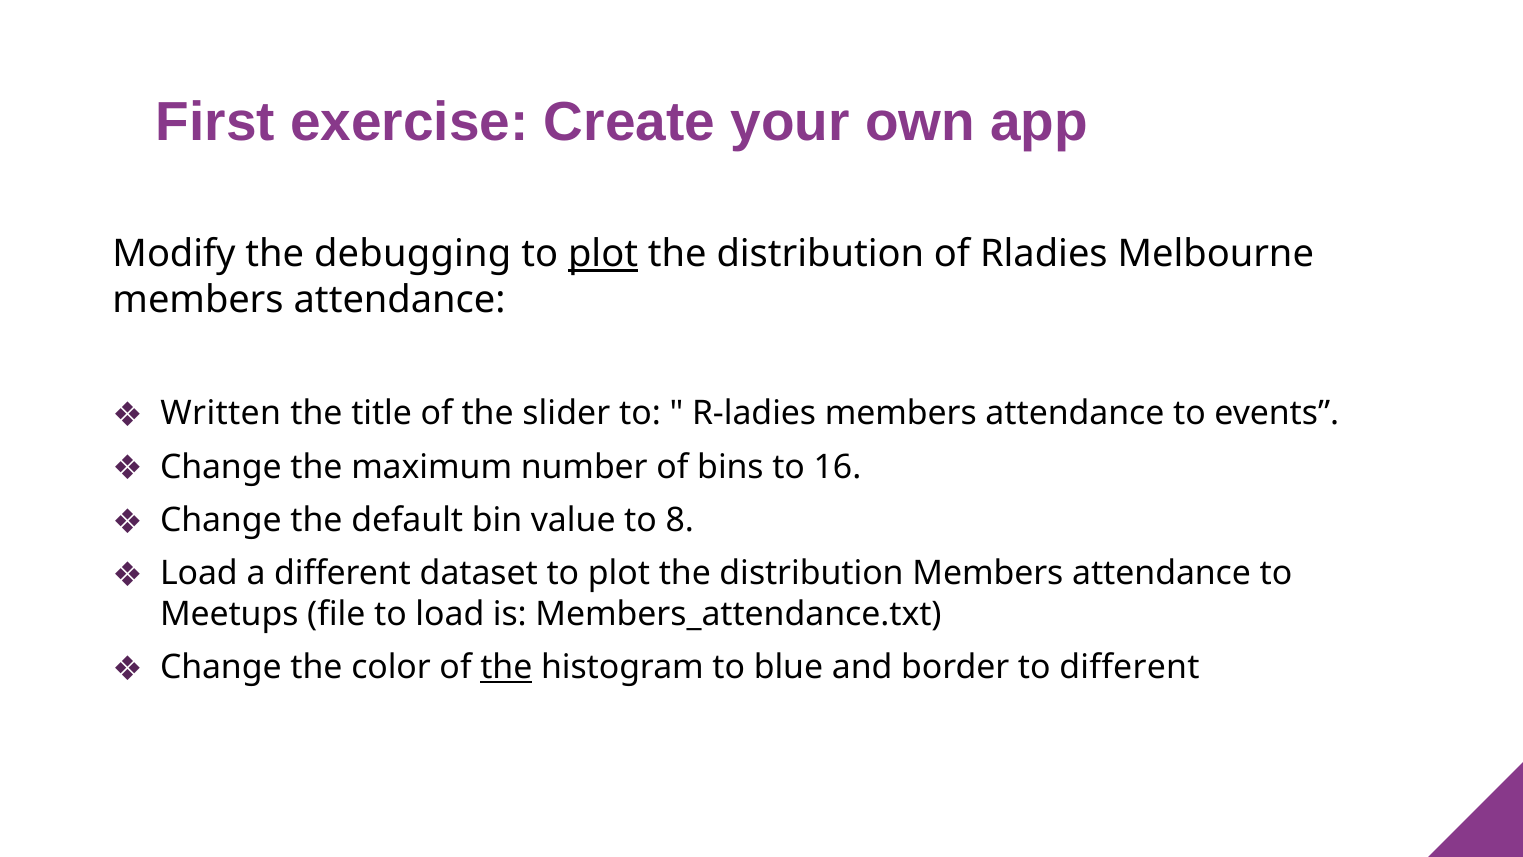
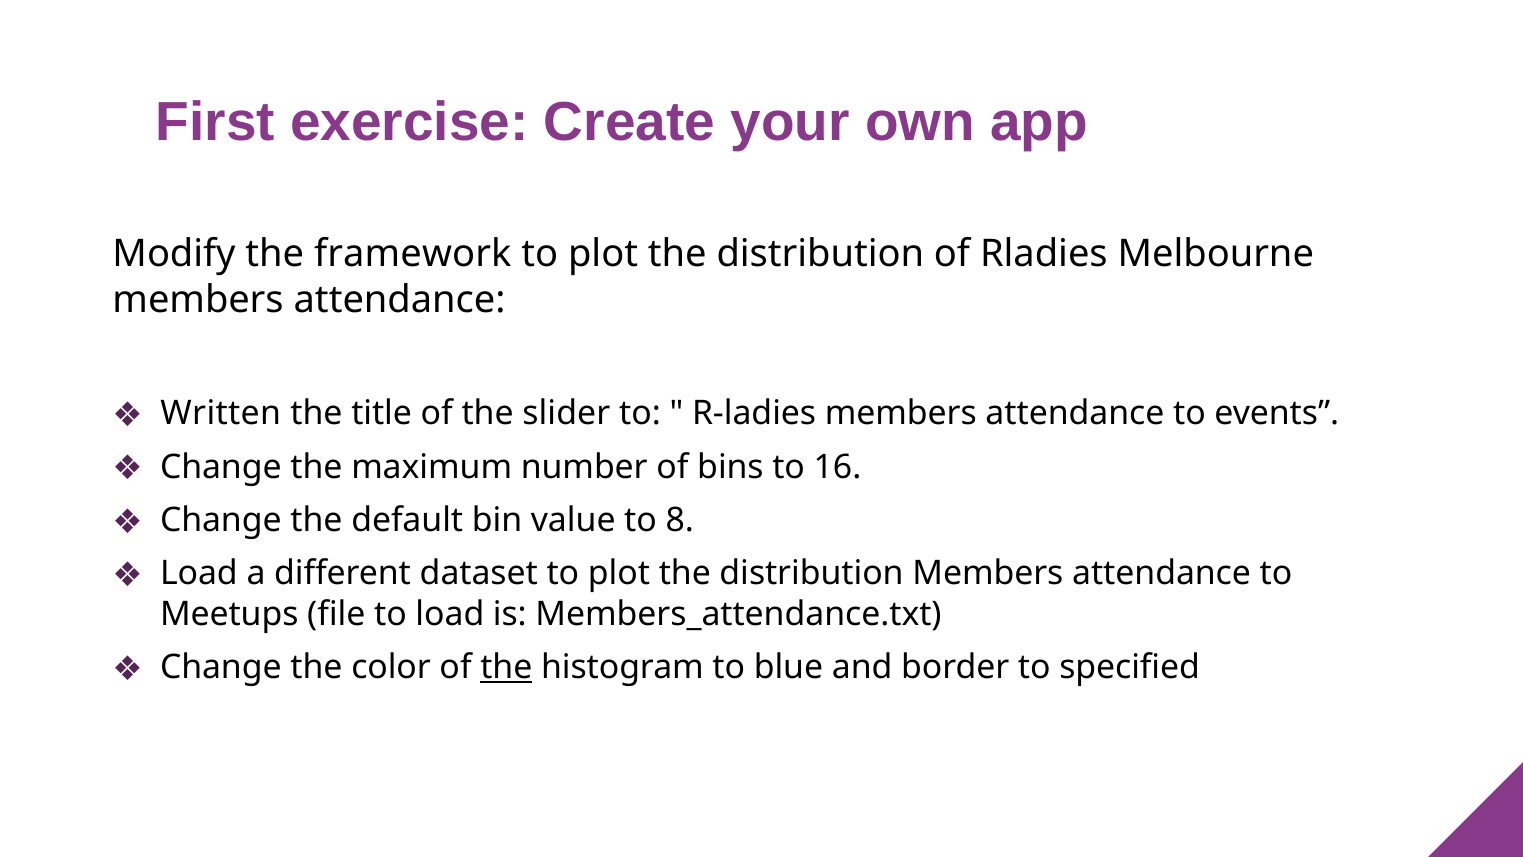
debugging: debugging -> framework
plot at (603, 254) underline: present -> none
to different: different -> specified
